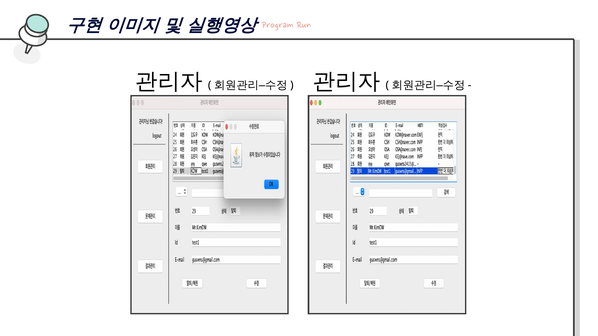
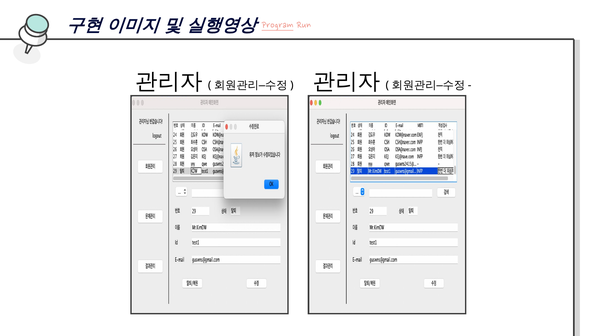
Program underline: none -> present
